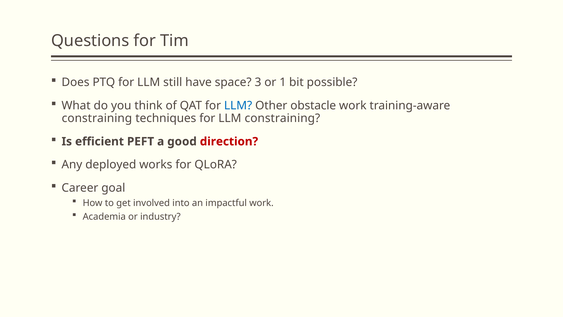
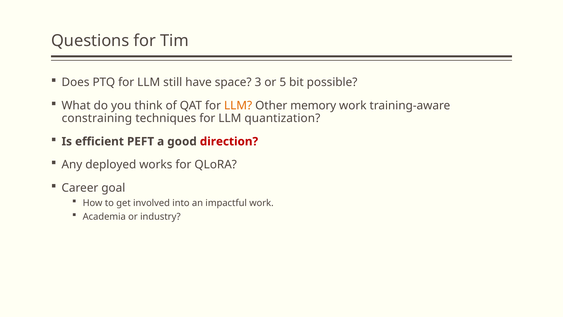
1: 1 -> 5
LLM at (238, 105) colour: blue -> orange
obstacle: obstacle -> memory
LLM constraining: constraining -> quantization
